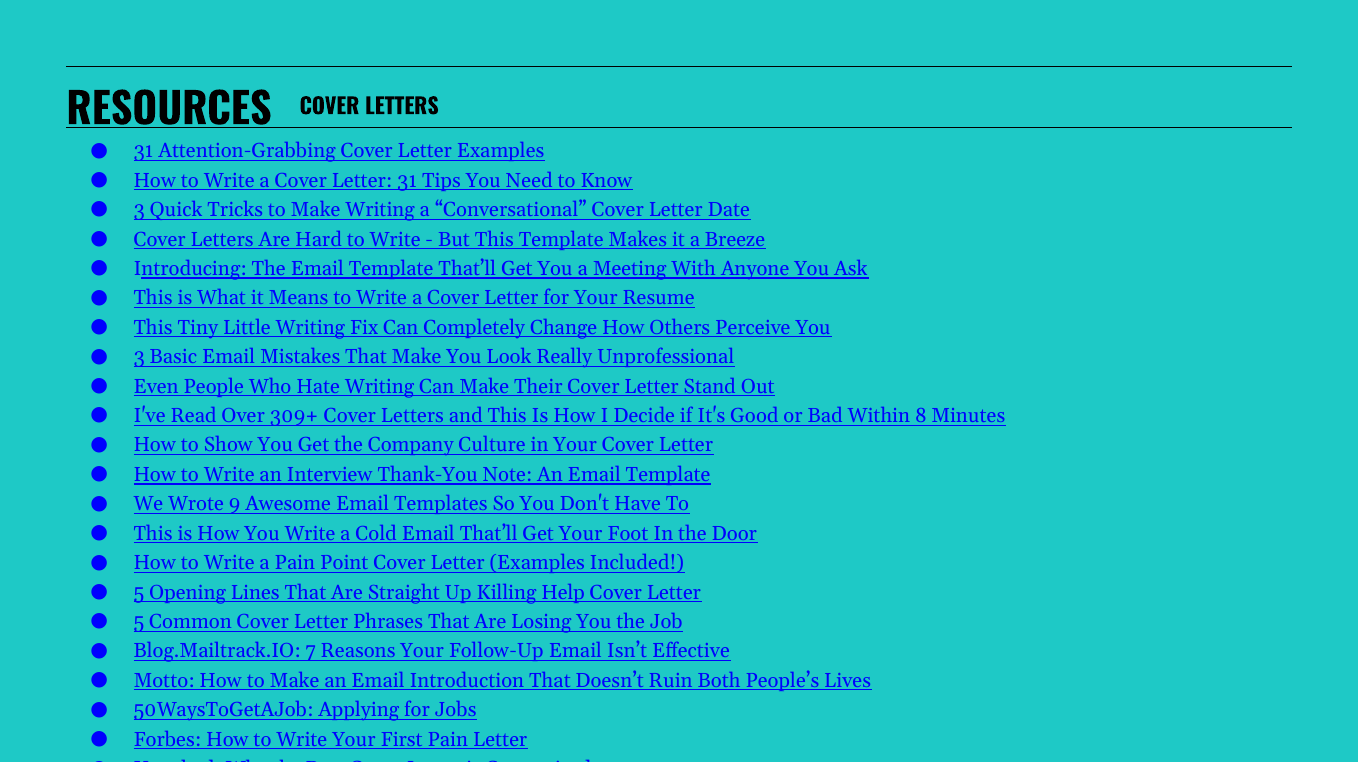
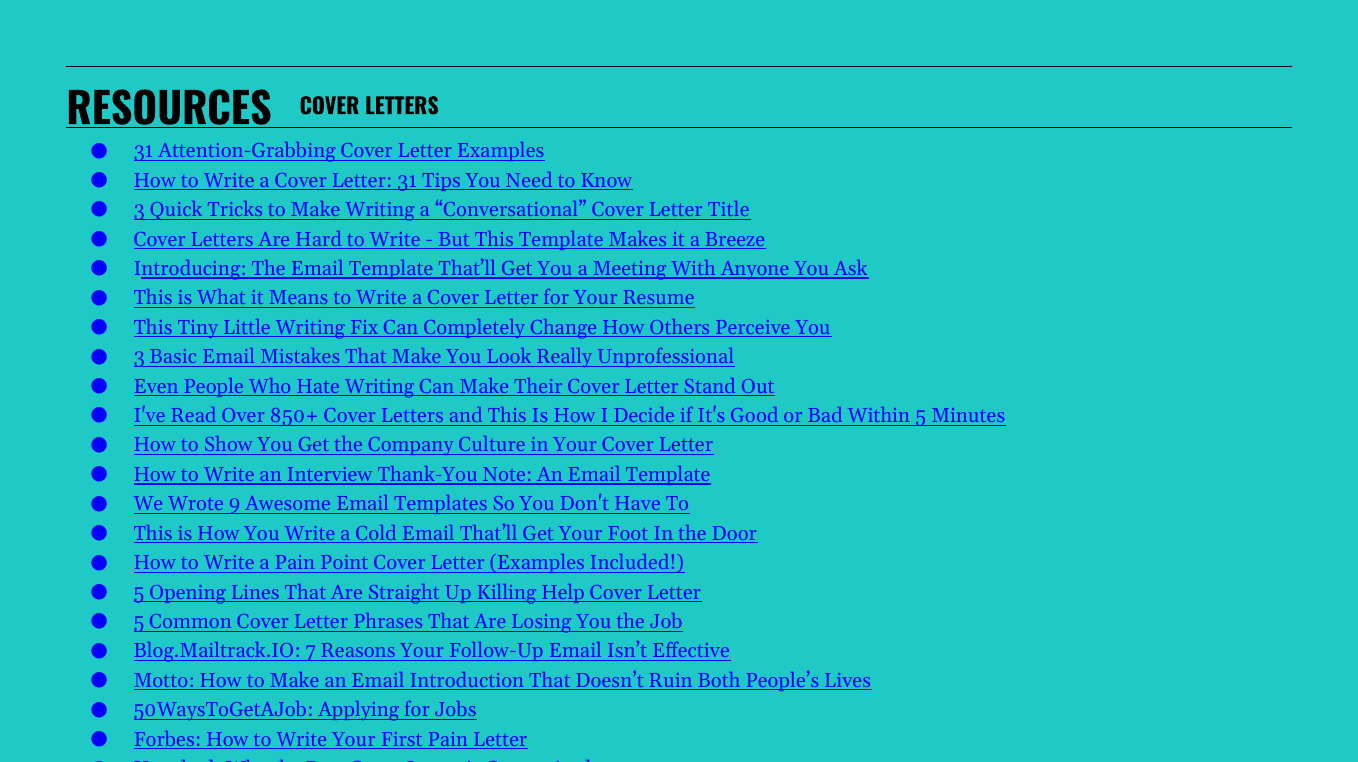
Date: Date -> Title
309+: 309+ -> 850+
Within 8: 8 -> 5
